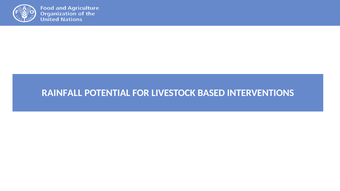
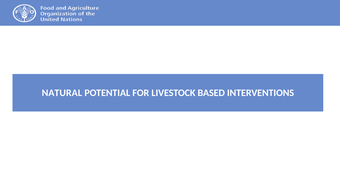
RAINFALL: RAINFALL -> NATURAL
